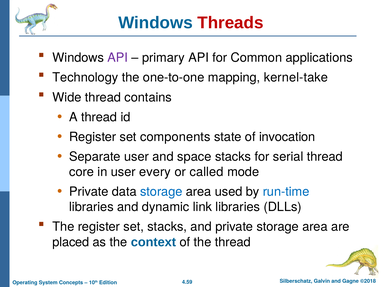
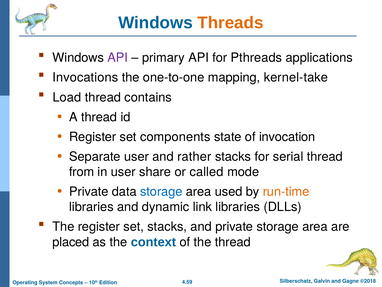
Threads colour: red -> orange
Common: Common -> Pthreads
Technology: Technology -> Invocations
Wide: Wide -> Load
space: space -> rather
core: core -> from
every: every -> share
run-time colour: blue -> orange
